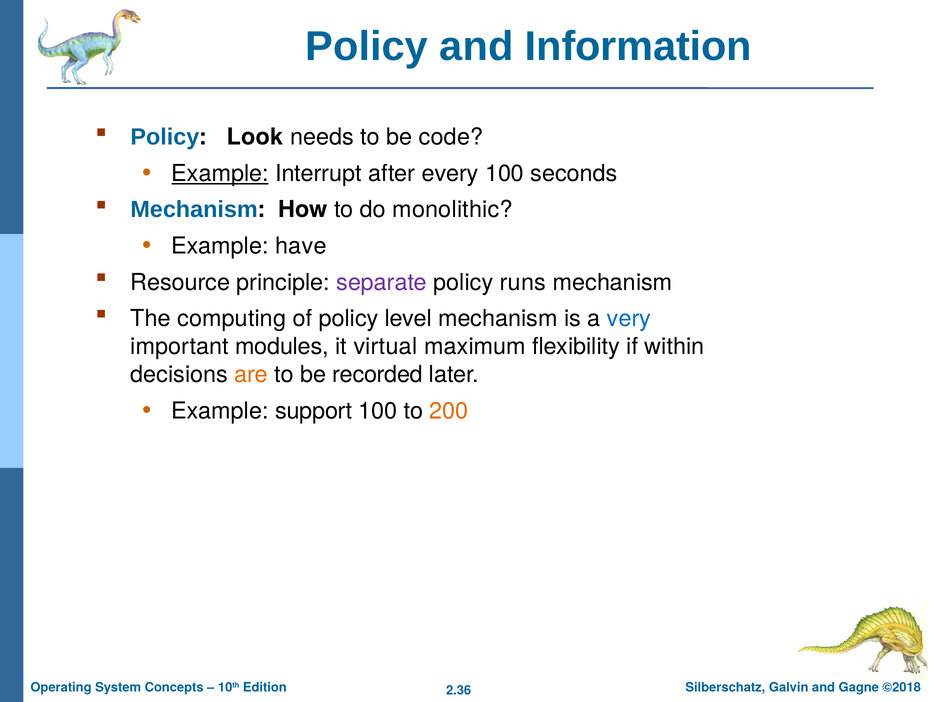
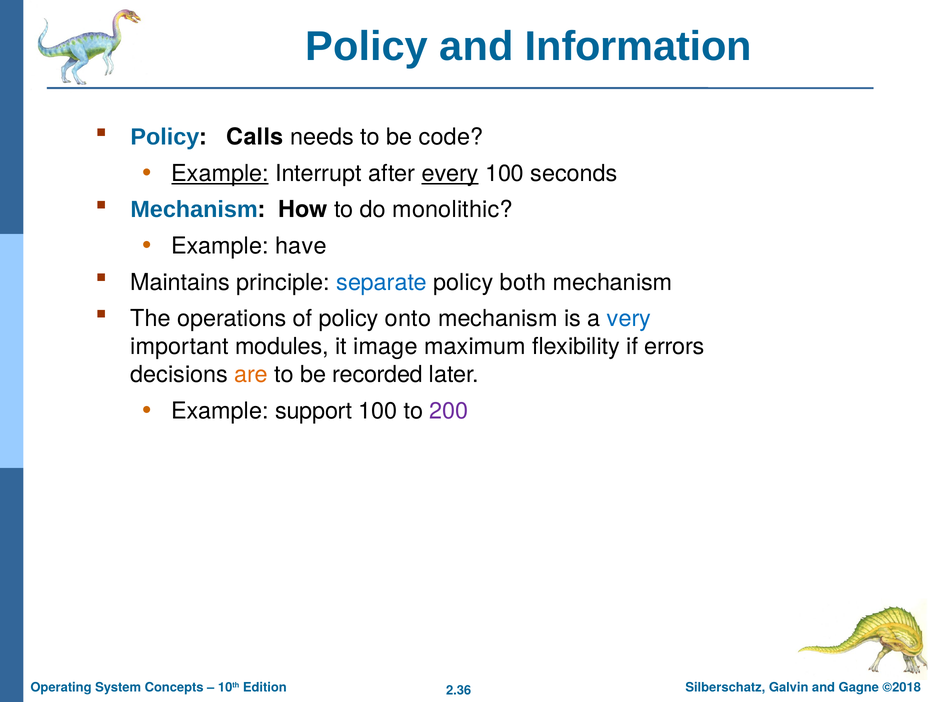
Look: Look -> Calls
every underline: none -> present
Resource: Resource -> Maintains
separate colour: purple -> blue
runs: runs -> both
computing: computing -> operations
level: level -> onto
virtual: virtual -> image
within: within -> errors
200 colour: orange -> purple
